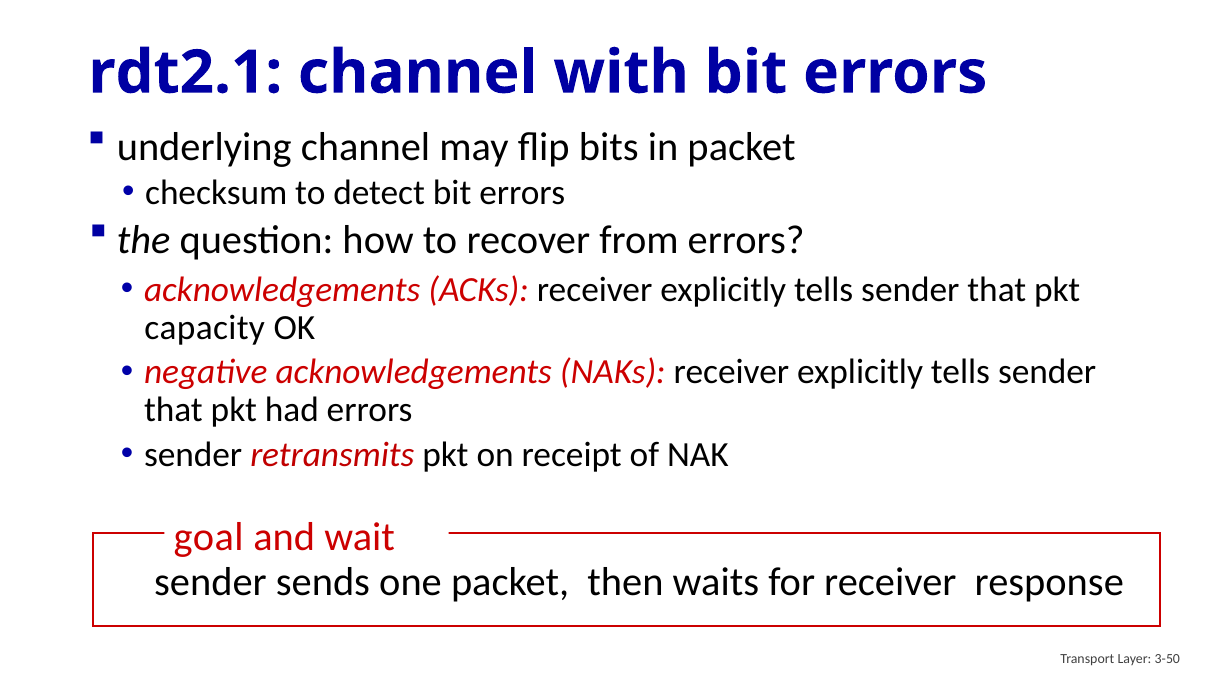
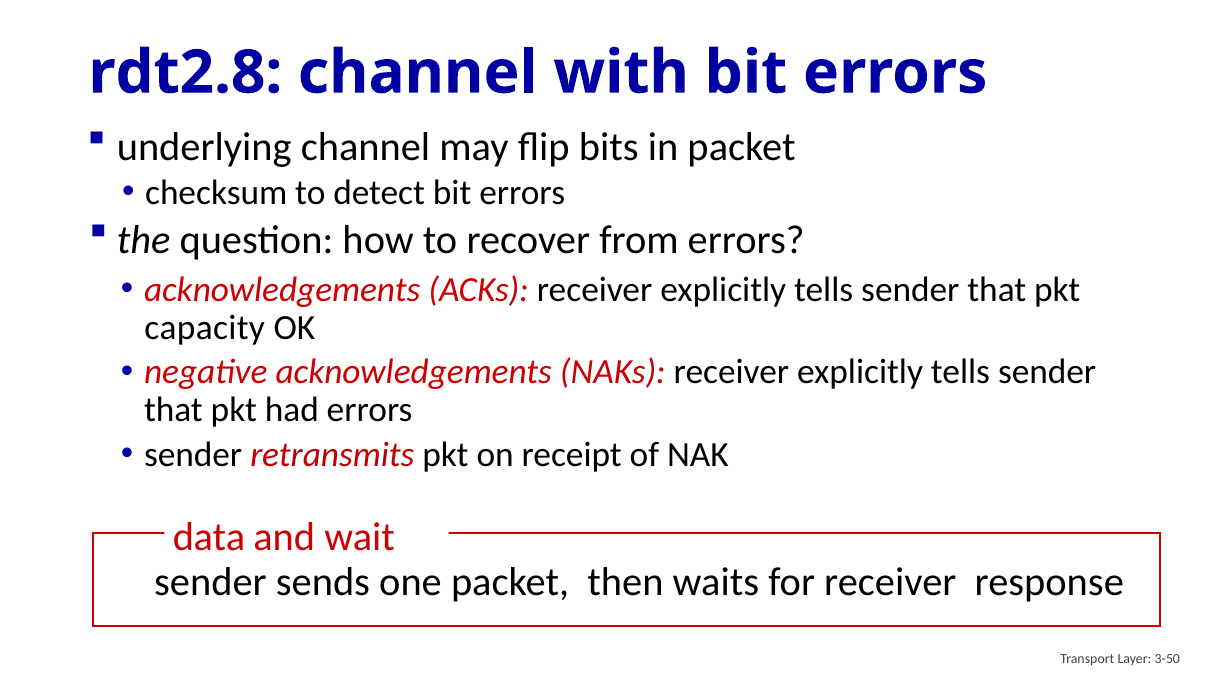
rdt2.1: rdt2.1 -> rdt2.8
goal: goal -> data
